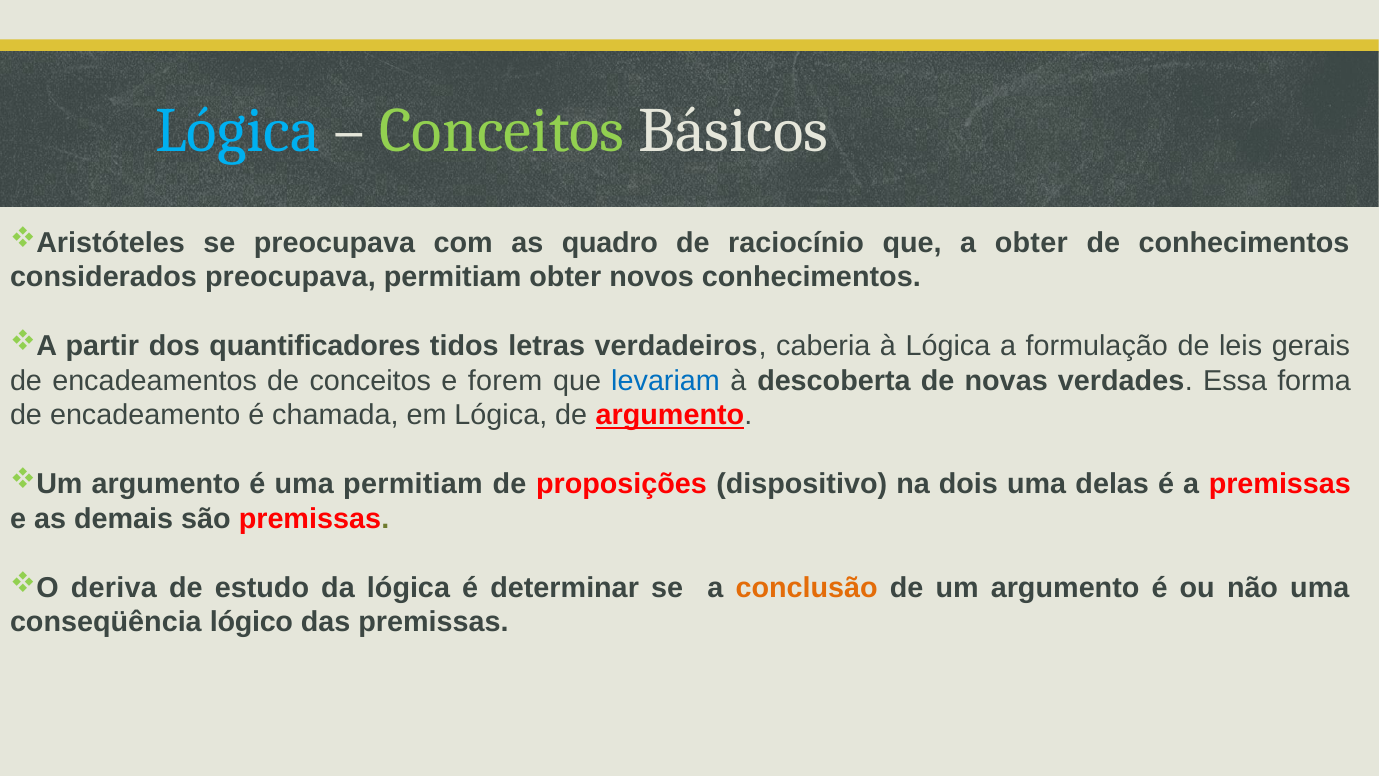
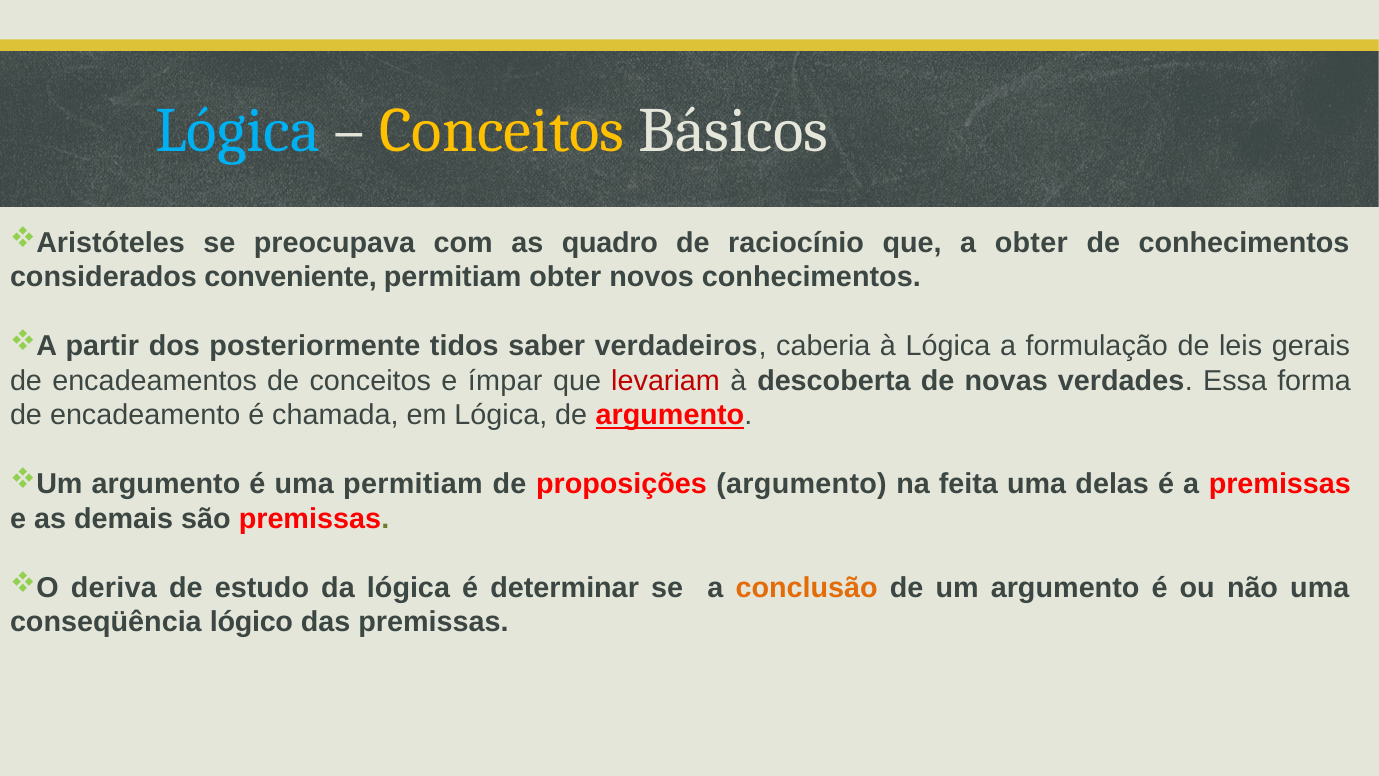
Conceitos at (502, 130) colour: light green -> yellow
considerados preocupava: preocupava -> conveniente
quantificadores: quantificadores -> posteriormente
letras: letras -> saber
forem: forem -> ímpar
levariam colour: blue -> red
proposições dispositivo: dispositivo -> argumento
dois: dois -> feita
